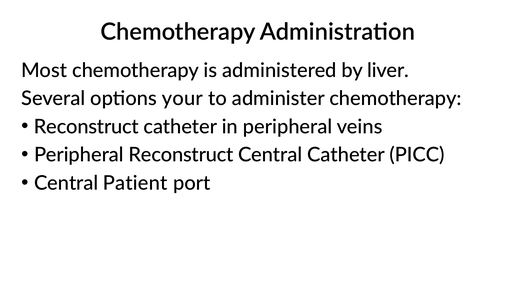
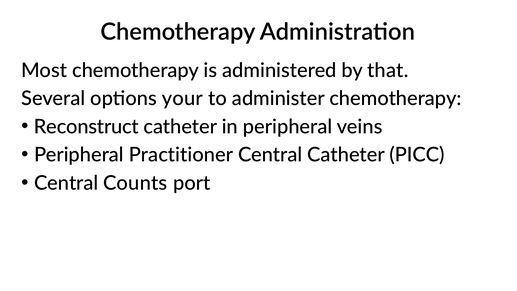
liver: liver -> that
Peripheral Reconstruct: Reconstruct -> Practitioner
Patient: Patient -> Counts
